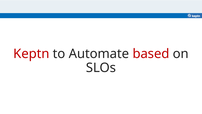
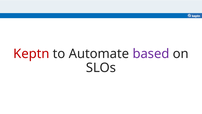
based colour: red -> purple
